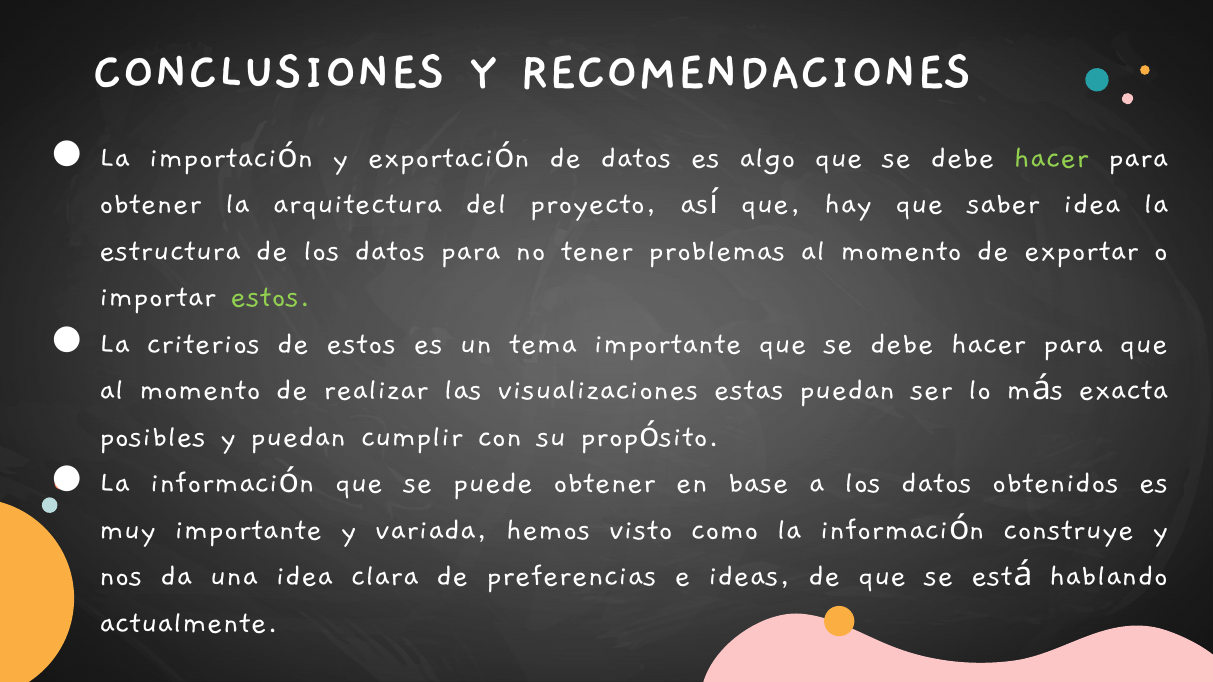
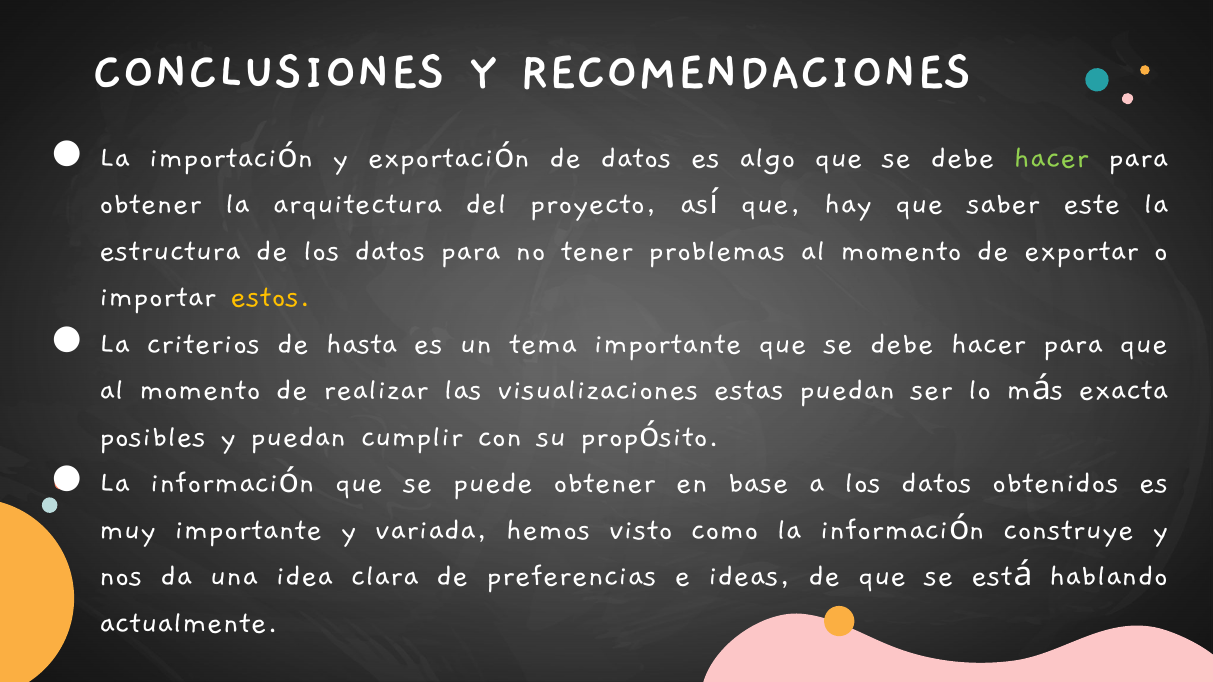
saber idea: idea -> este
estos at (271, 296) colour: light green -> yellow
de estos: estos -> hasta
